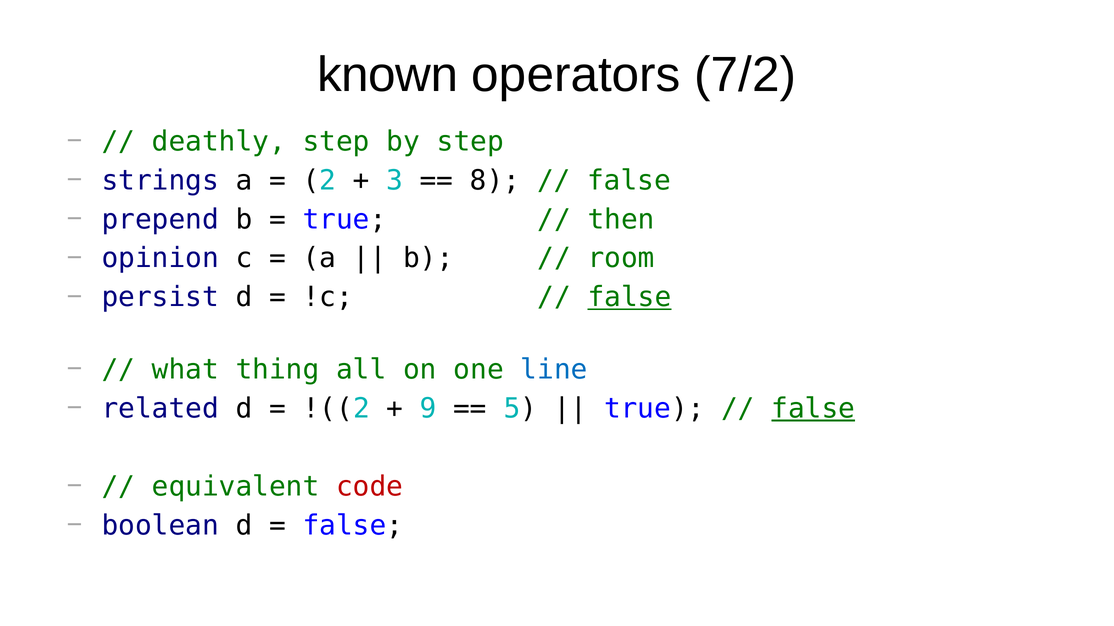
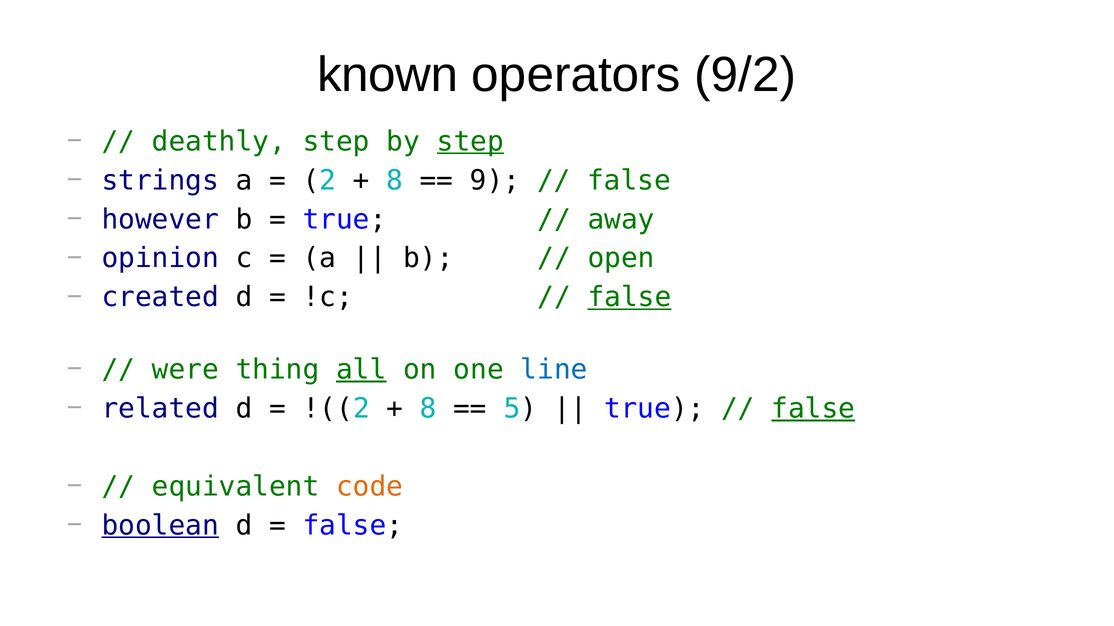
7/2: 7/2 -> 9/2
step at (470, 142) underline: none -> present
3 at (395, 181): 3 -> 8
8: 8 -> 9
prepend: prepend -> however
then: then -> away
room: room -> open
persist: persist -> created
what: what -> were
all underline: none -> present
9 at (428, 409): 9 -> 8
code colour: red -> orange
boolean underline: none -> present
